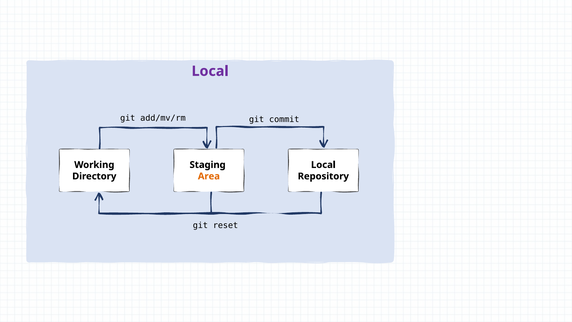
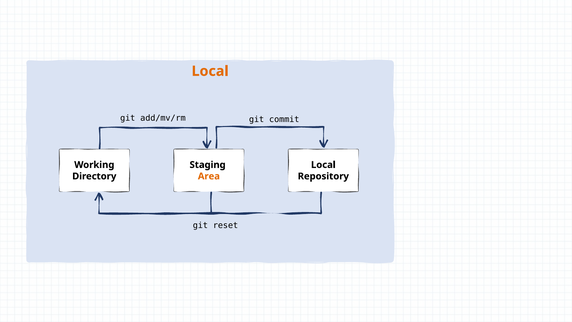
Local at (210, 71) colour: purple -> orange
